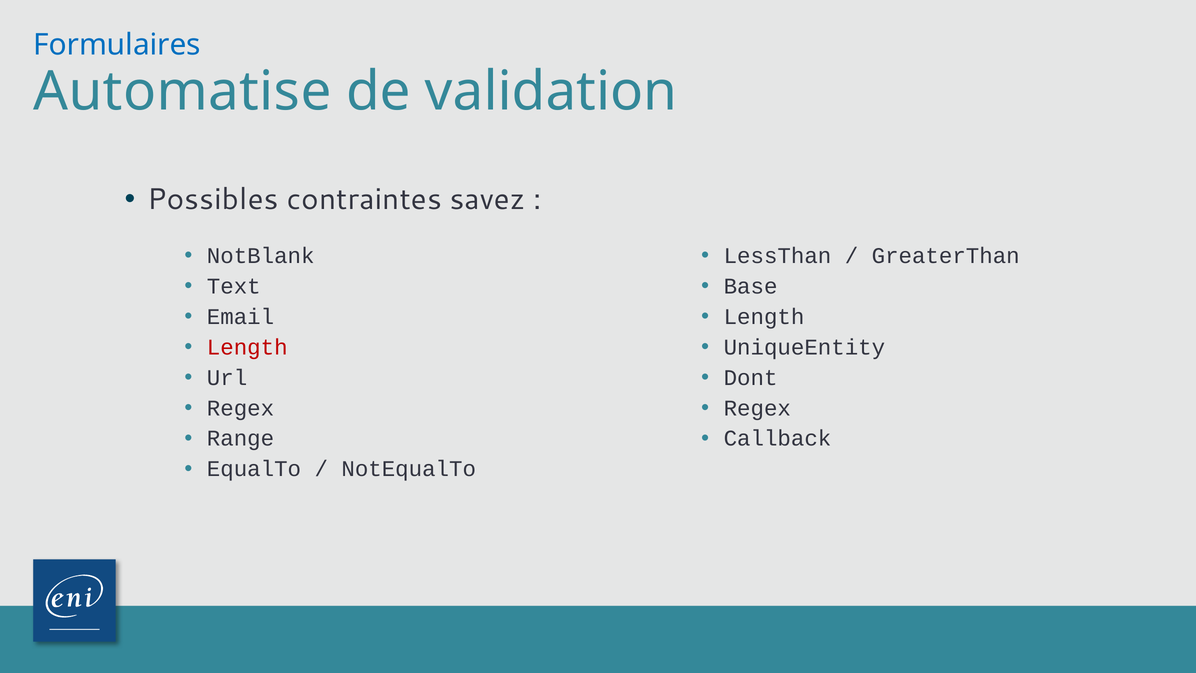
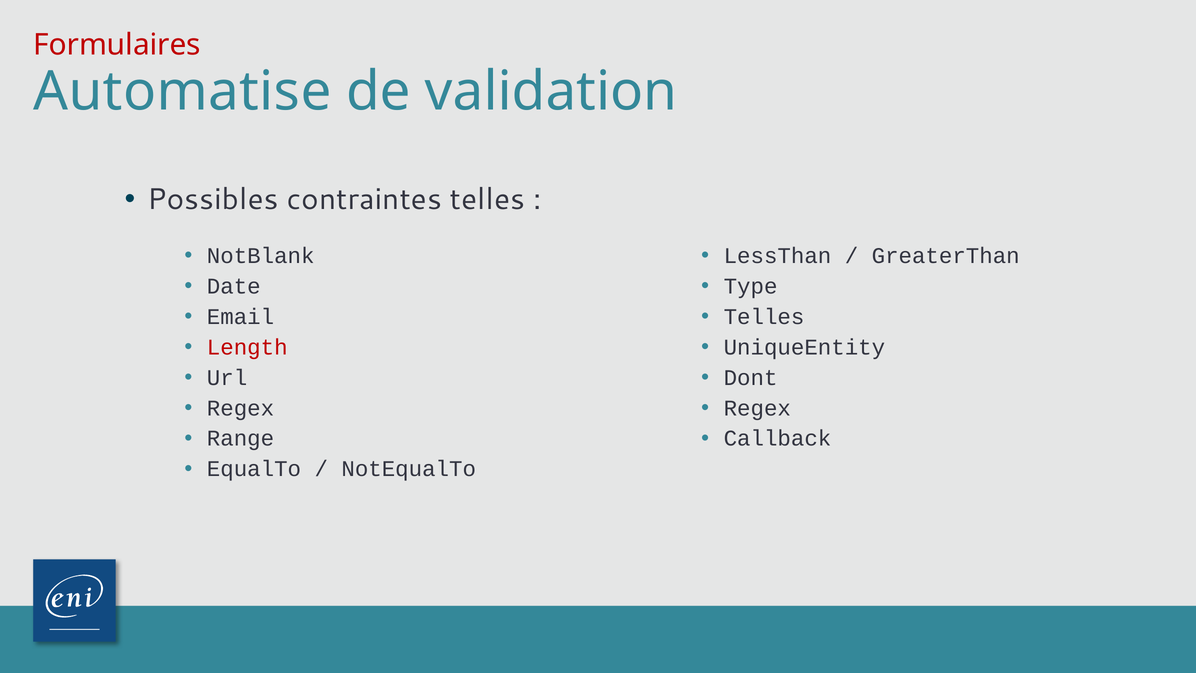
Formulaires colour: blue -> red
contraintes savez: savez -> telles
Text: Text -> Date
Base: Base -> Type
Length at (764, 317): Length -> Telles
